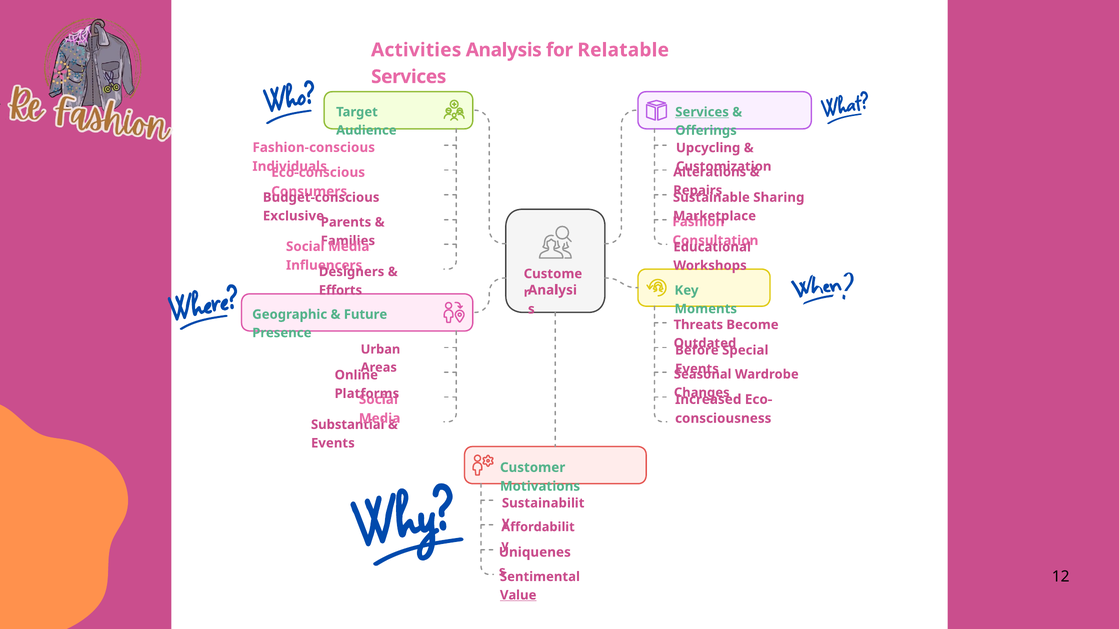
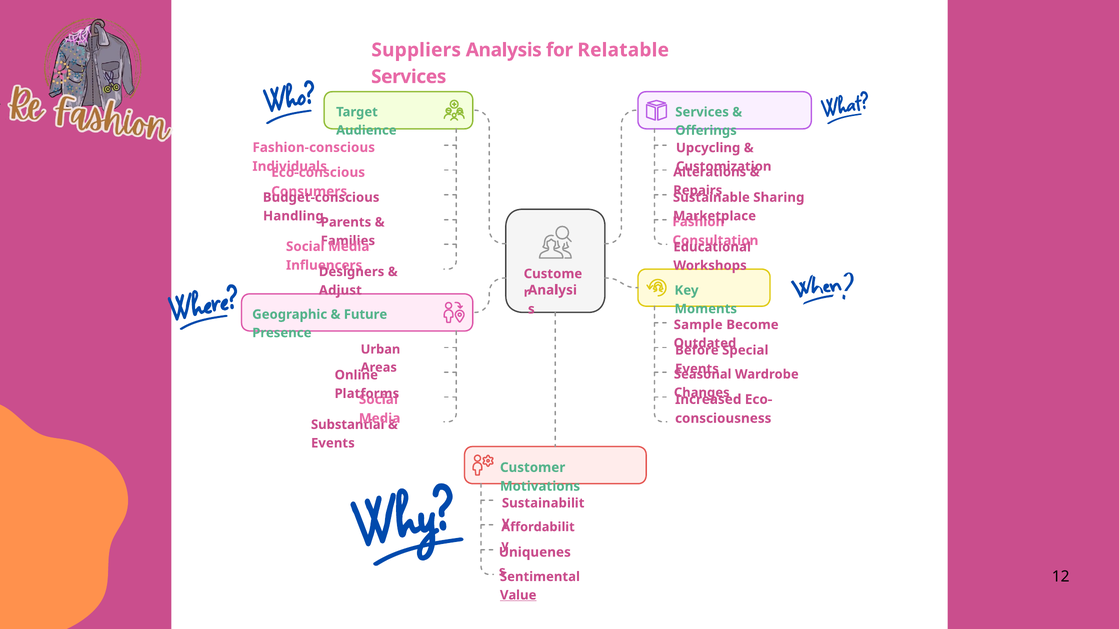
Activities: Activities -> Suppliers
Services at (702, 112) underline: present -> none
Exclusive: Exclusive -> Handling
Efforts: Efforts -> Adjust
Threats: Threats -> Sample
